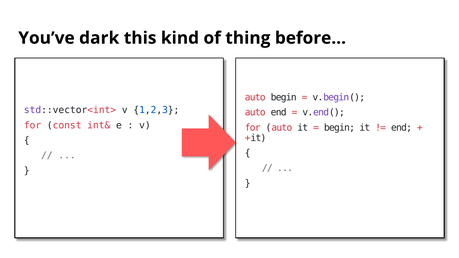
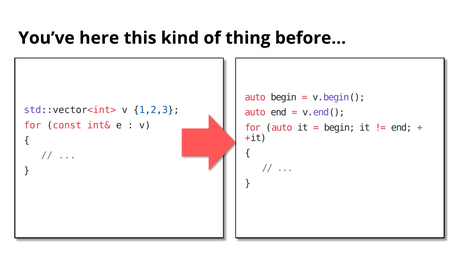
dark: dark -> here
